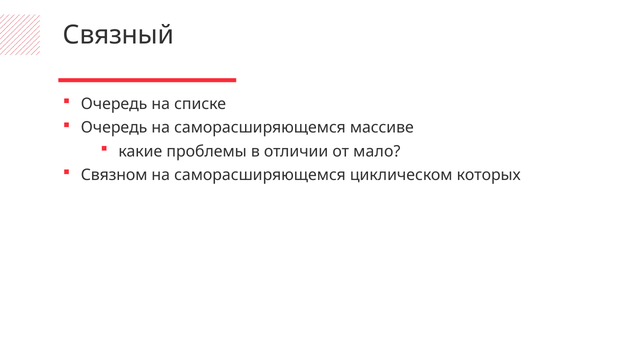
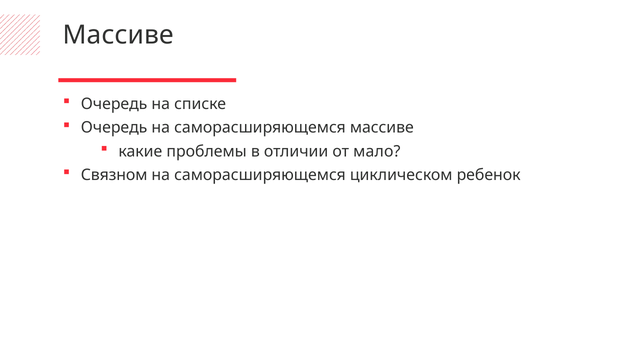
Связный at (118, 35): Связный -> Массиве
которых: которых -> ребенок
